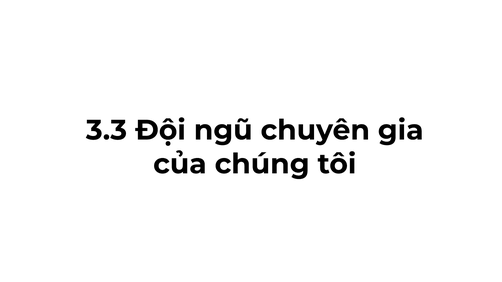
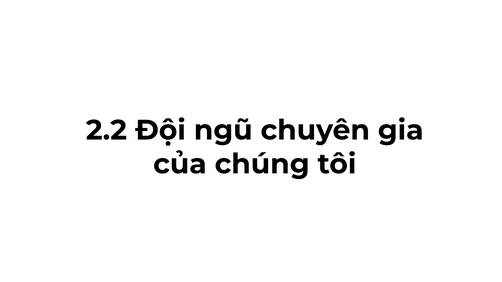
3.3: 3.3 -> 2.2
